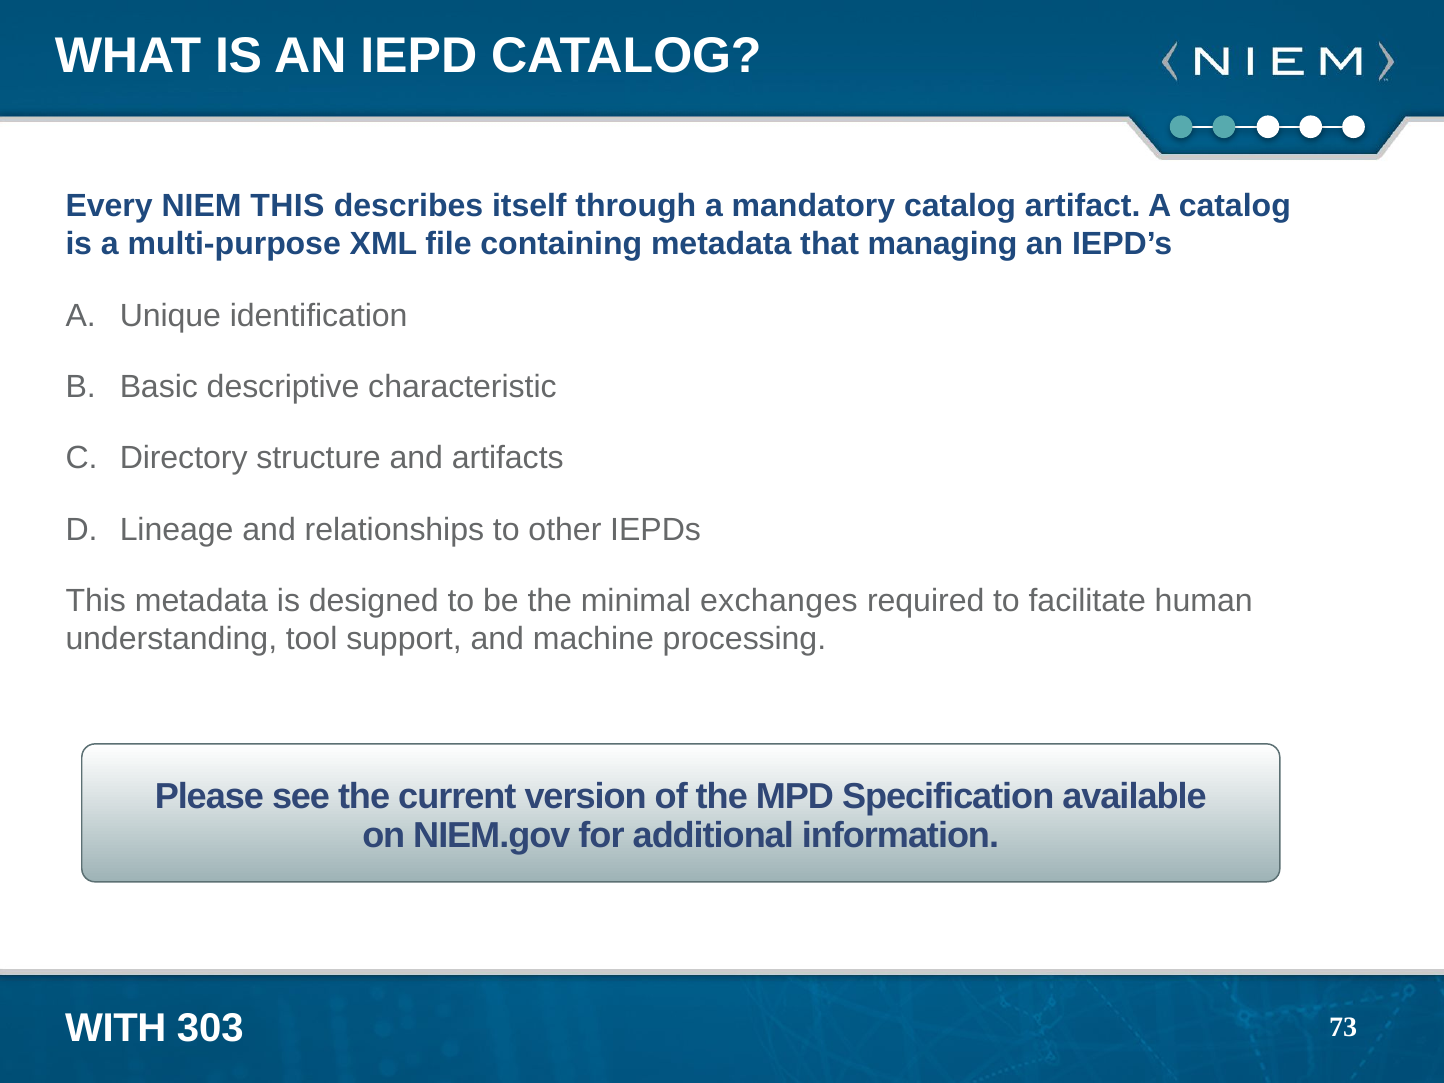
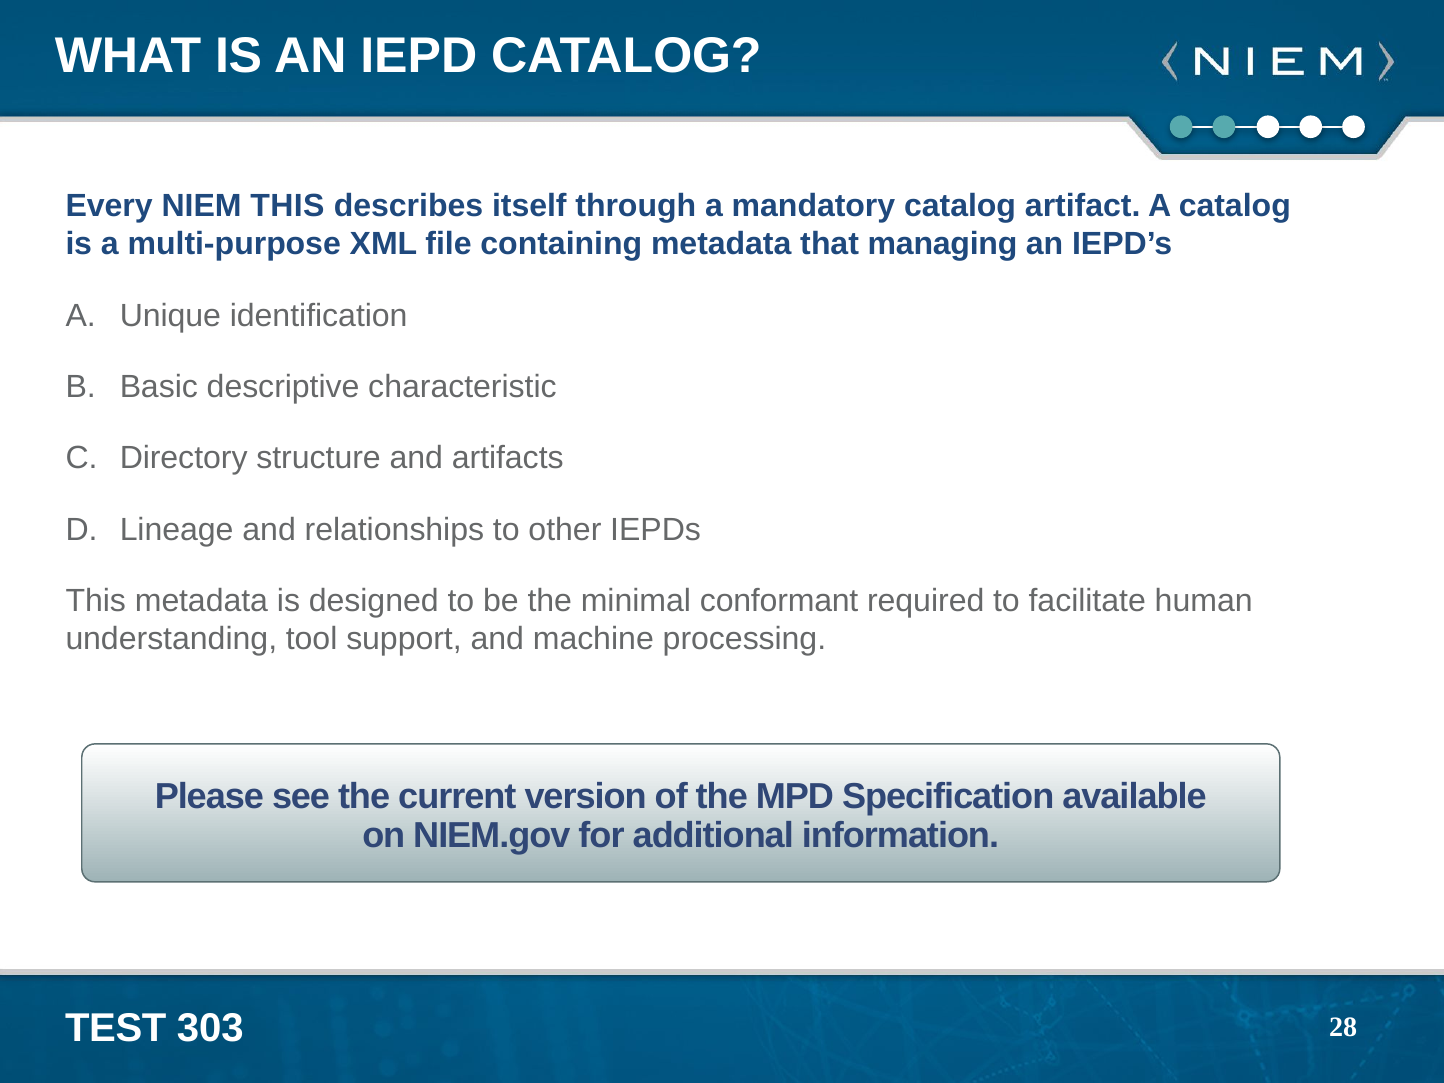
exchanges: exchanges -> conformant
WITH: WITH -> TEST
73: 73 -> 28
